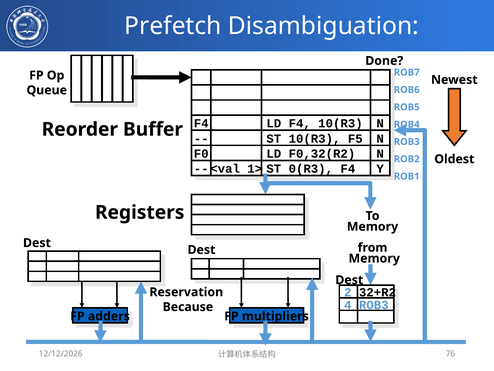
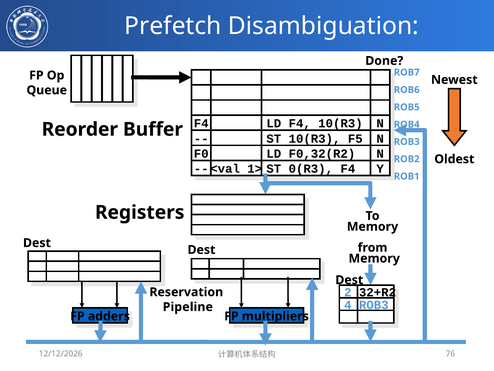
Because: Because -> Pipeline
